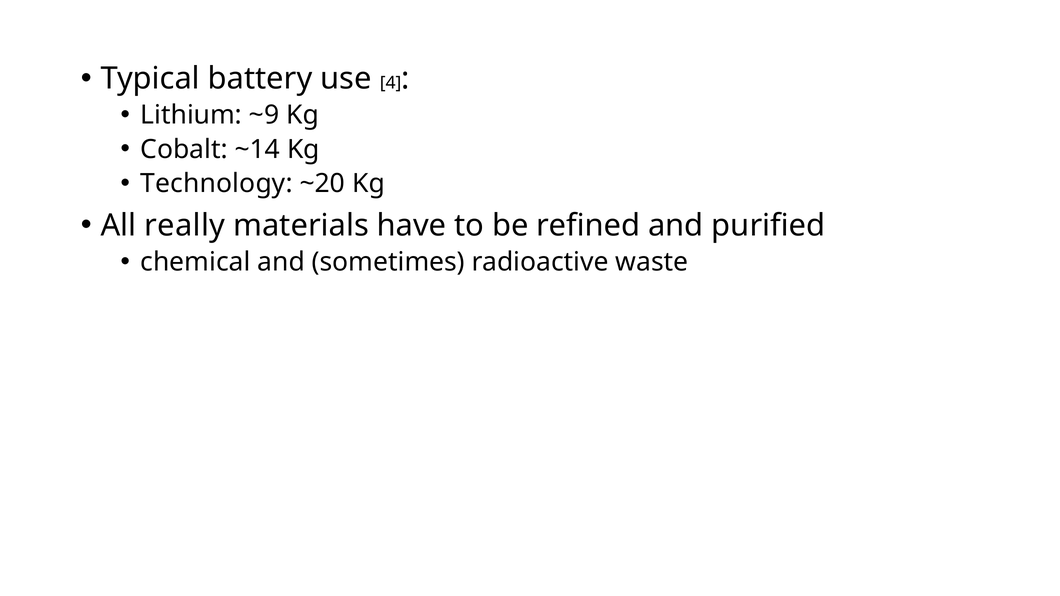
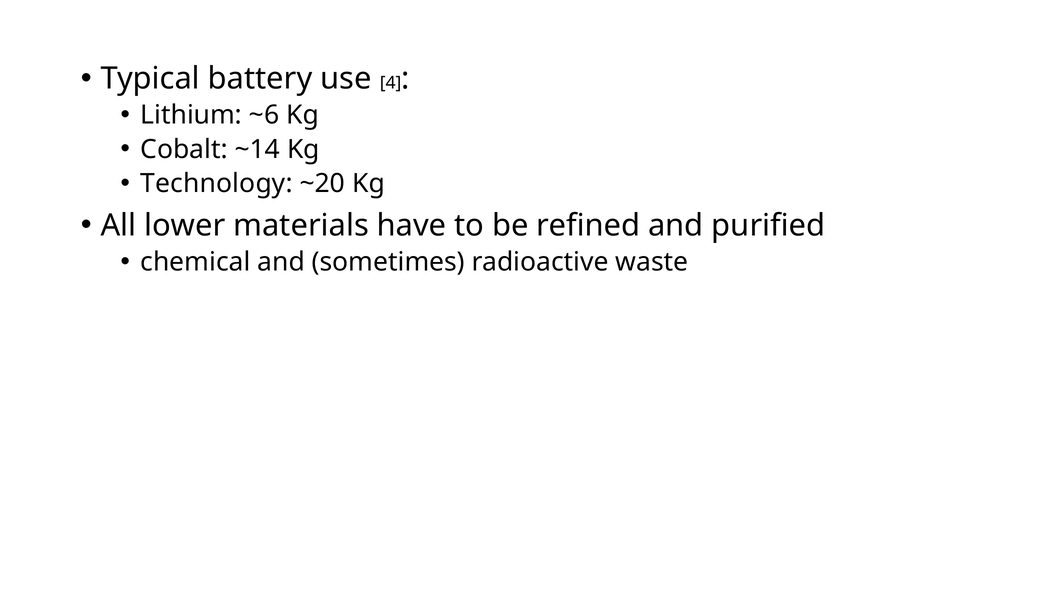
~9: ~9 -> ~6
really: really -> lower
